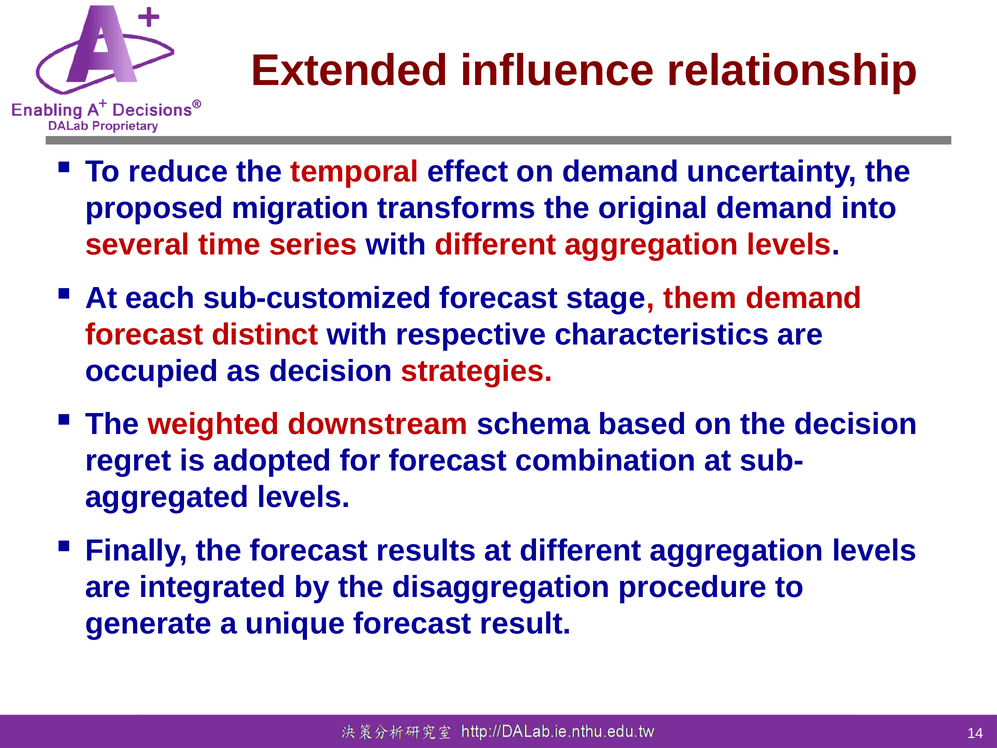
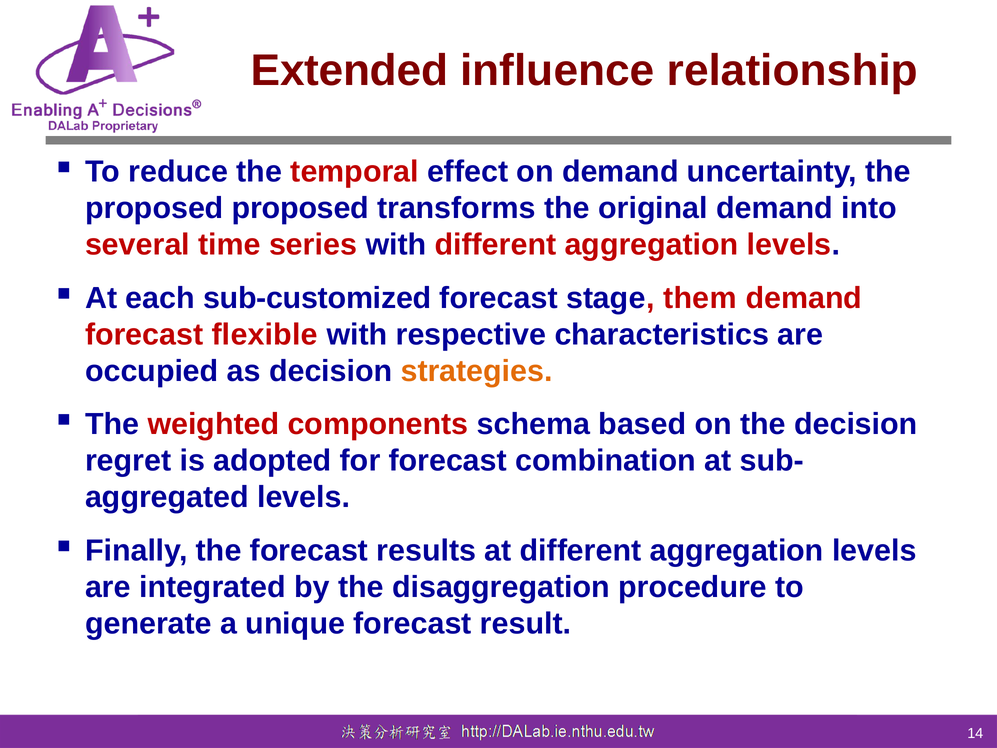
proposed migration: migration -> proposed
distinct: distinct -> flexible
strategies colour: red -> orange
downstream: downstream -> components
